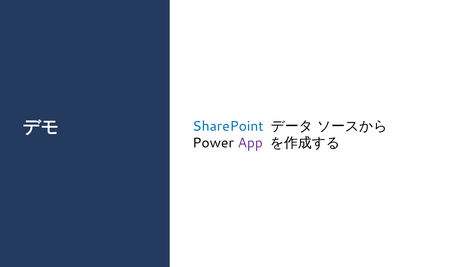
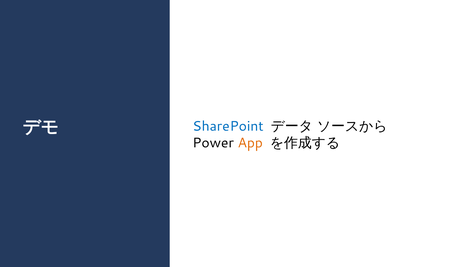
App colour: purple -> orange
